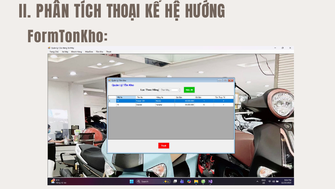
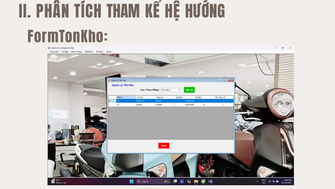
THOẠI: THOẠI -> THAM
